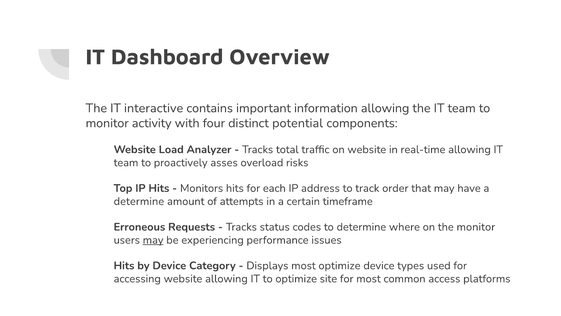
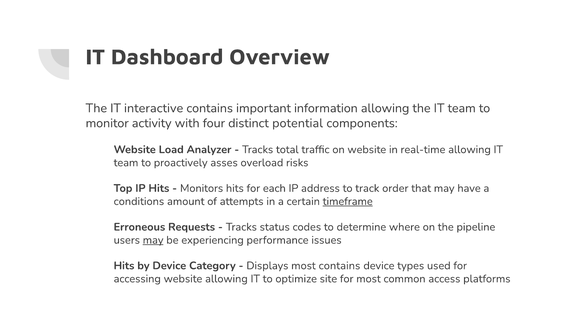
determine at (139, 201): determine -> conditions
timeframe underline: none -> present
the monitor: monitor -> pipeline
most optimize: optimize -> contains
